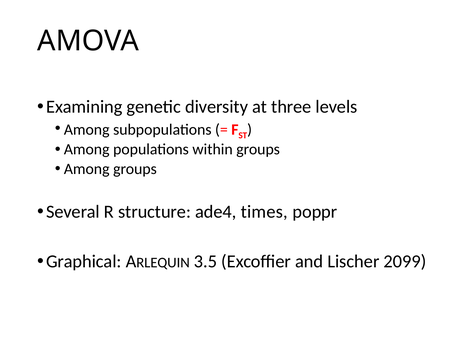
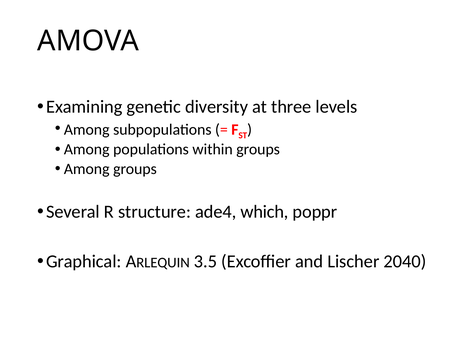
times: times -> which
2099: 2099 -> 2040
